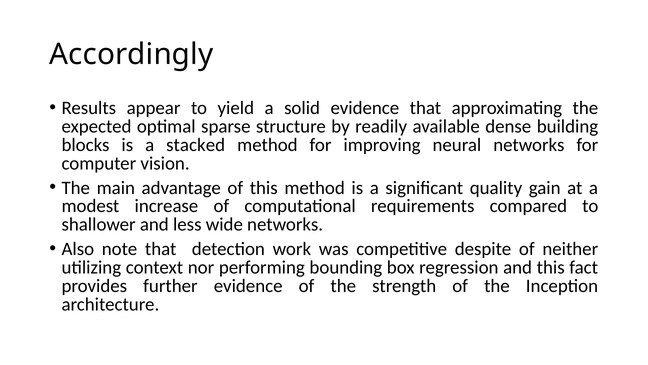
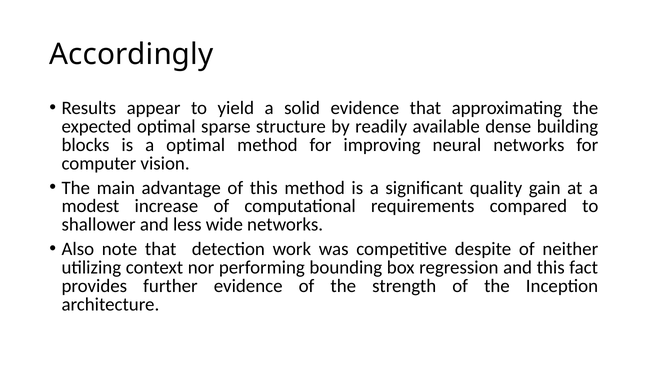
a stacked: stacked -> optimal
